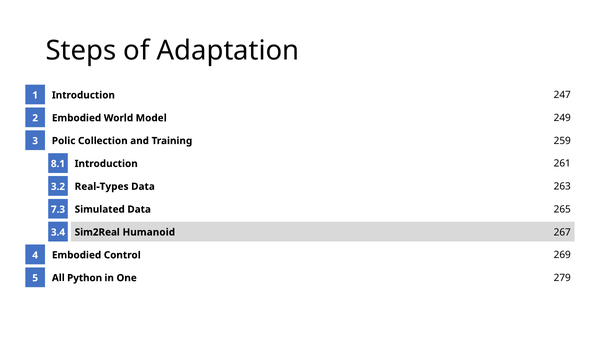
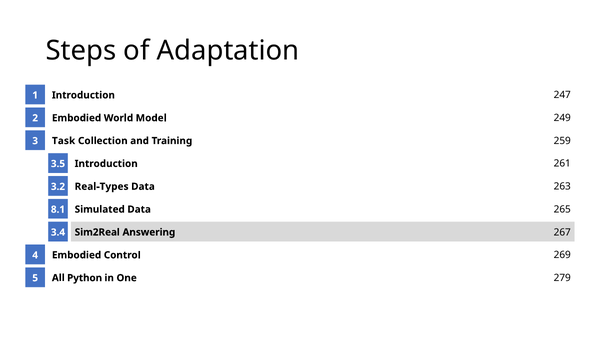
Polic: Polic -> Task
8.1: 8.1 -> 3.5
7.3: 7.3 -> 8.1
Humanoid: Humanoid -> Answering
